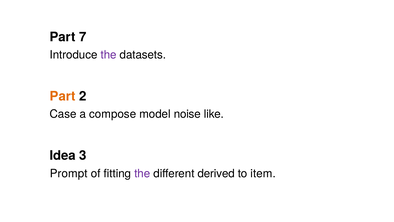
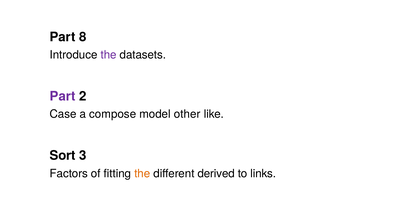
7: 7 -> 8
Part at (63, 96) colour: orange -> purple
noise: noise -> other
Idea: Idea -> Sort
Prompt: Prompt -> Factors
the at (142, 173) colour: purple -> orange
item: item -> links
